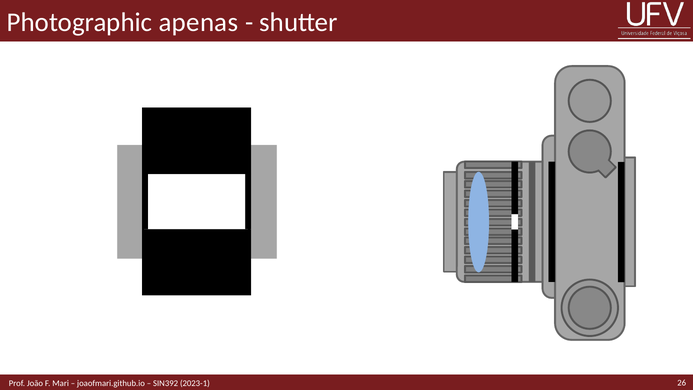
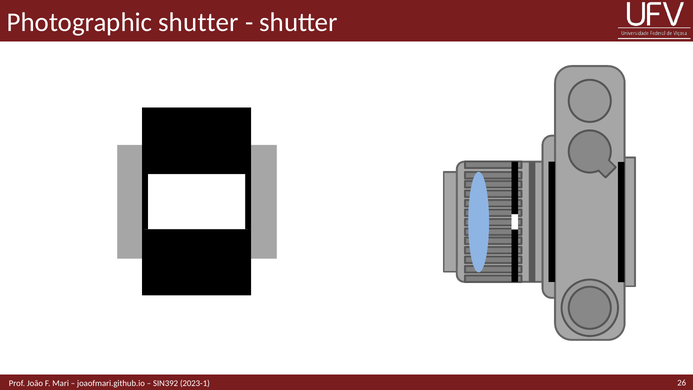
Photographic apenas: apenas -> shutter
